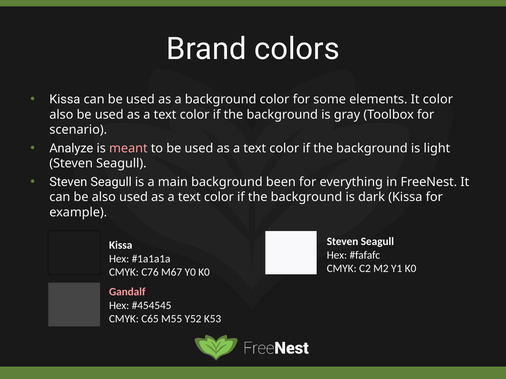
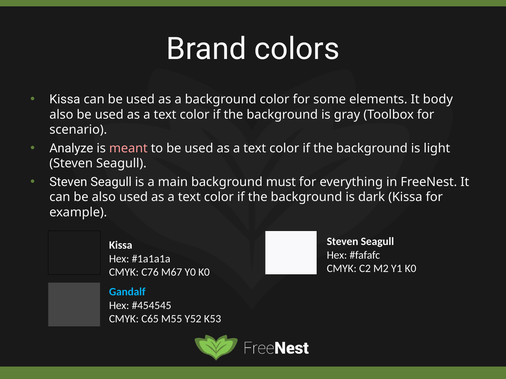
It color: color -> body
been: been -> must
Gandalf colour: pink -> light blue
